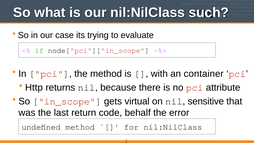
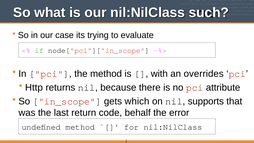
container: container -> overrides
virtual: virtual -> which
sensitive: sensitive -> supports
